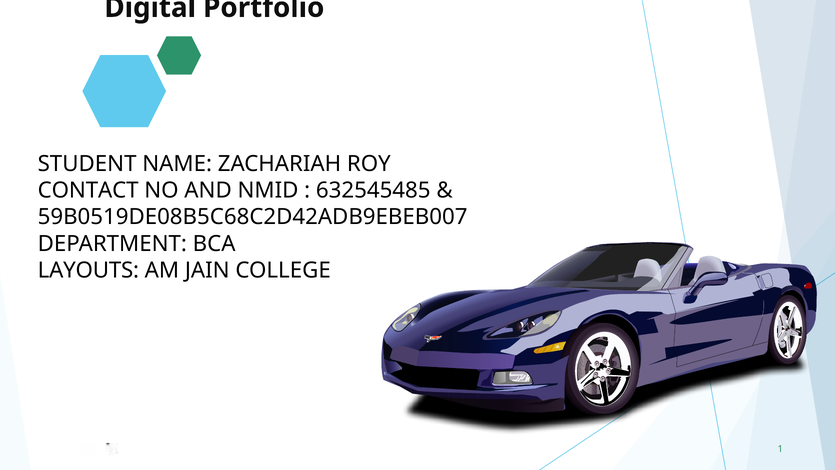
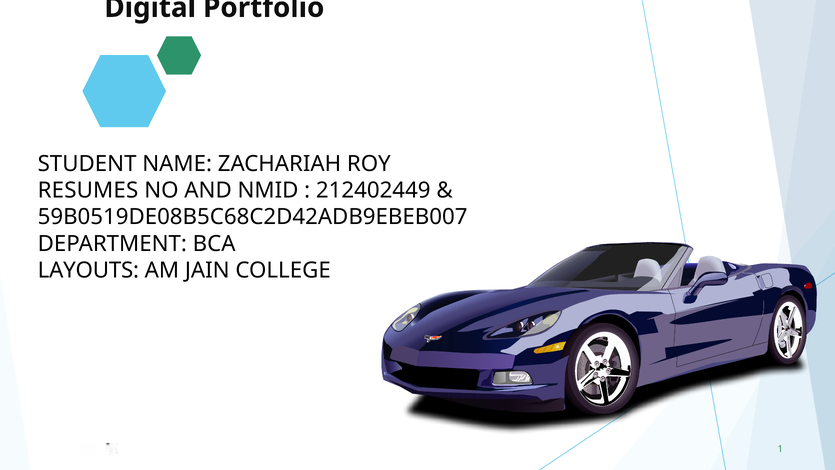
CONTACT: CONTACT -> RESUMES
632545485: 632545485 -> 212402449
